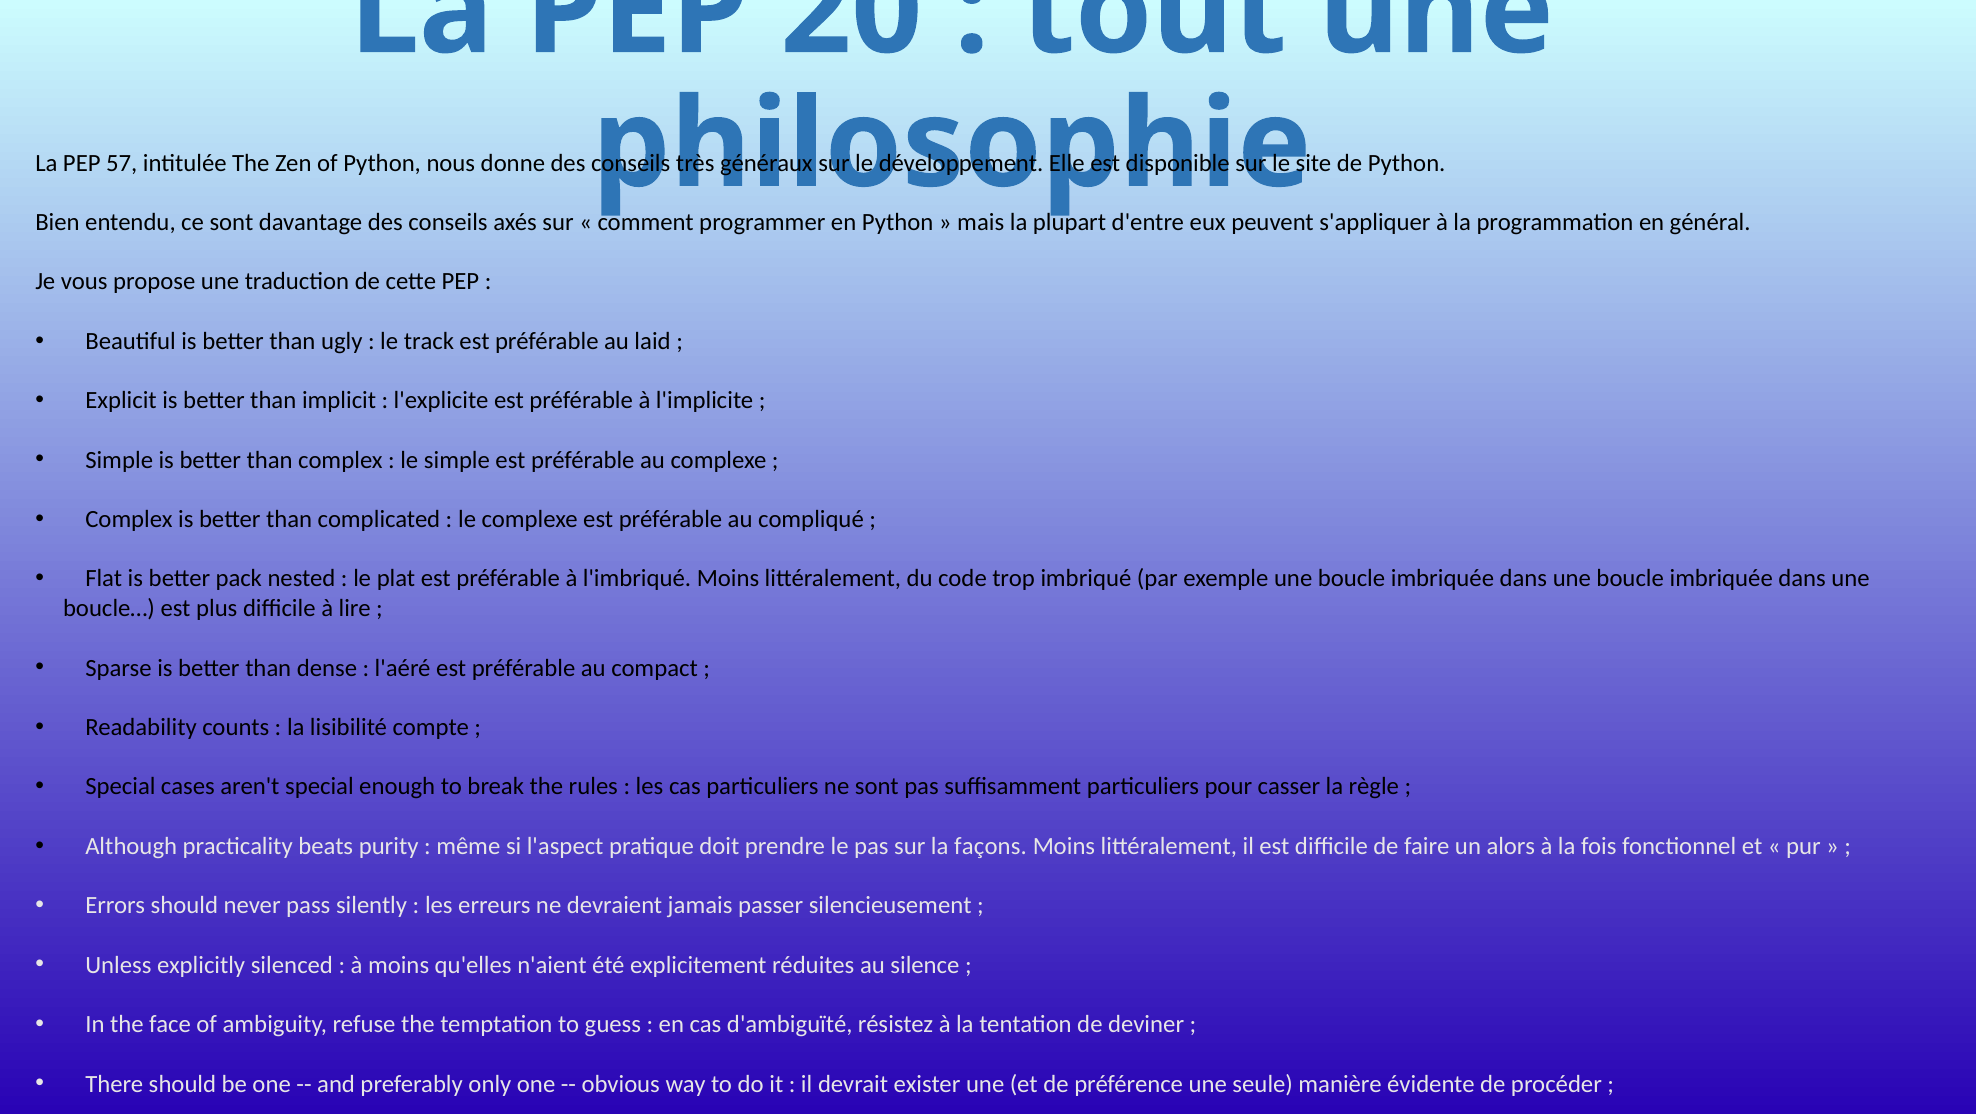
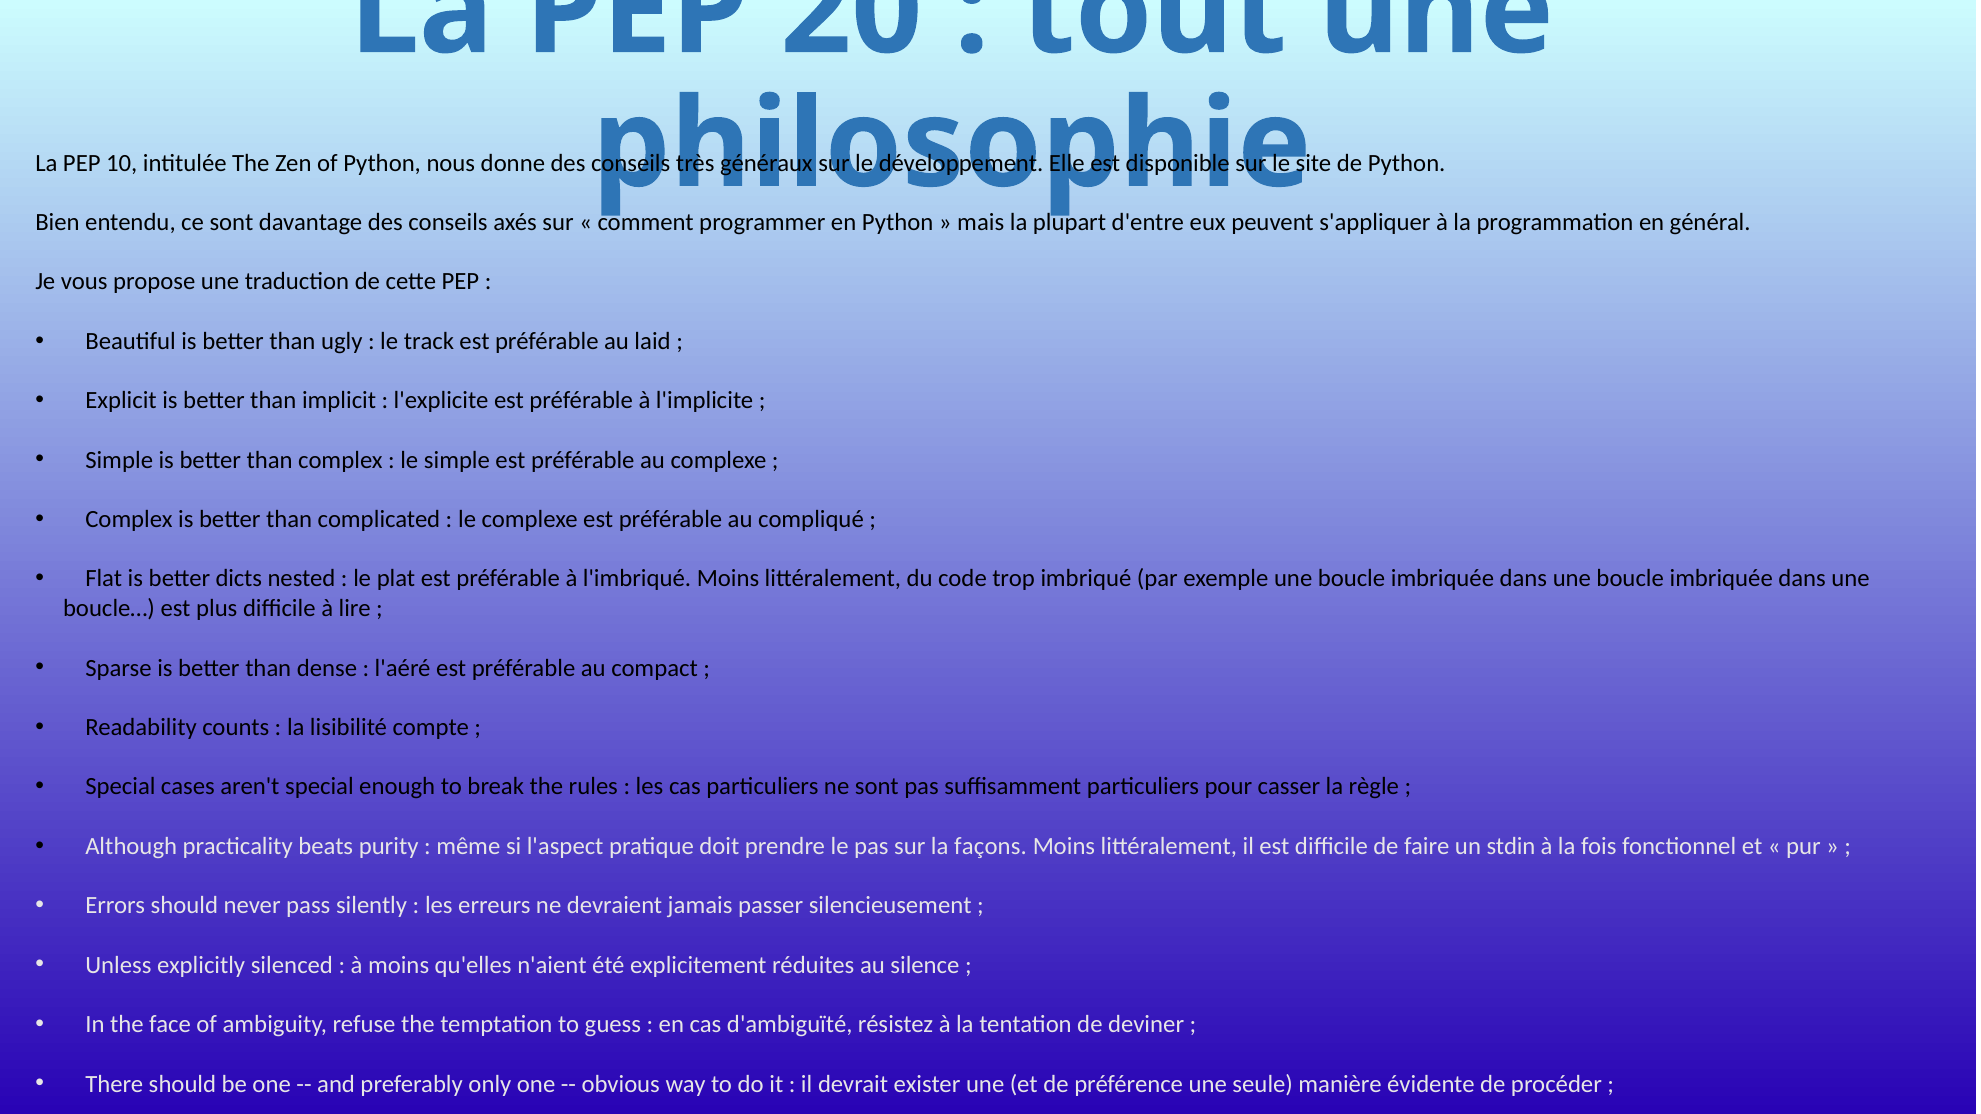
57: 57 -> 10
pack: pack -> dicts
alors: alors -> stdin
